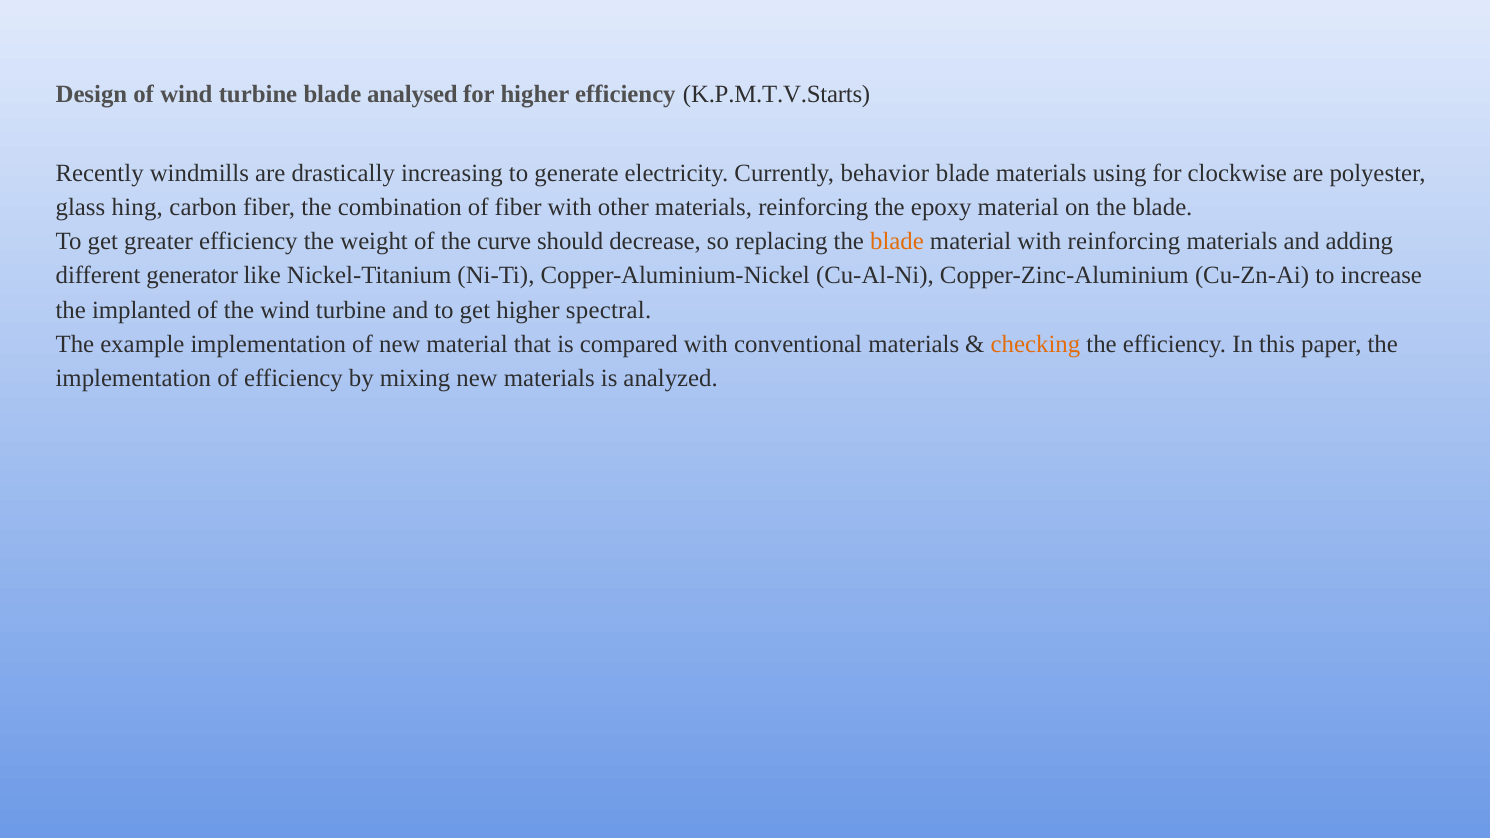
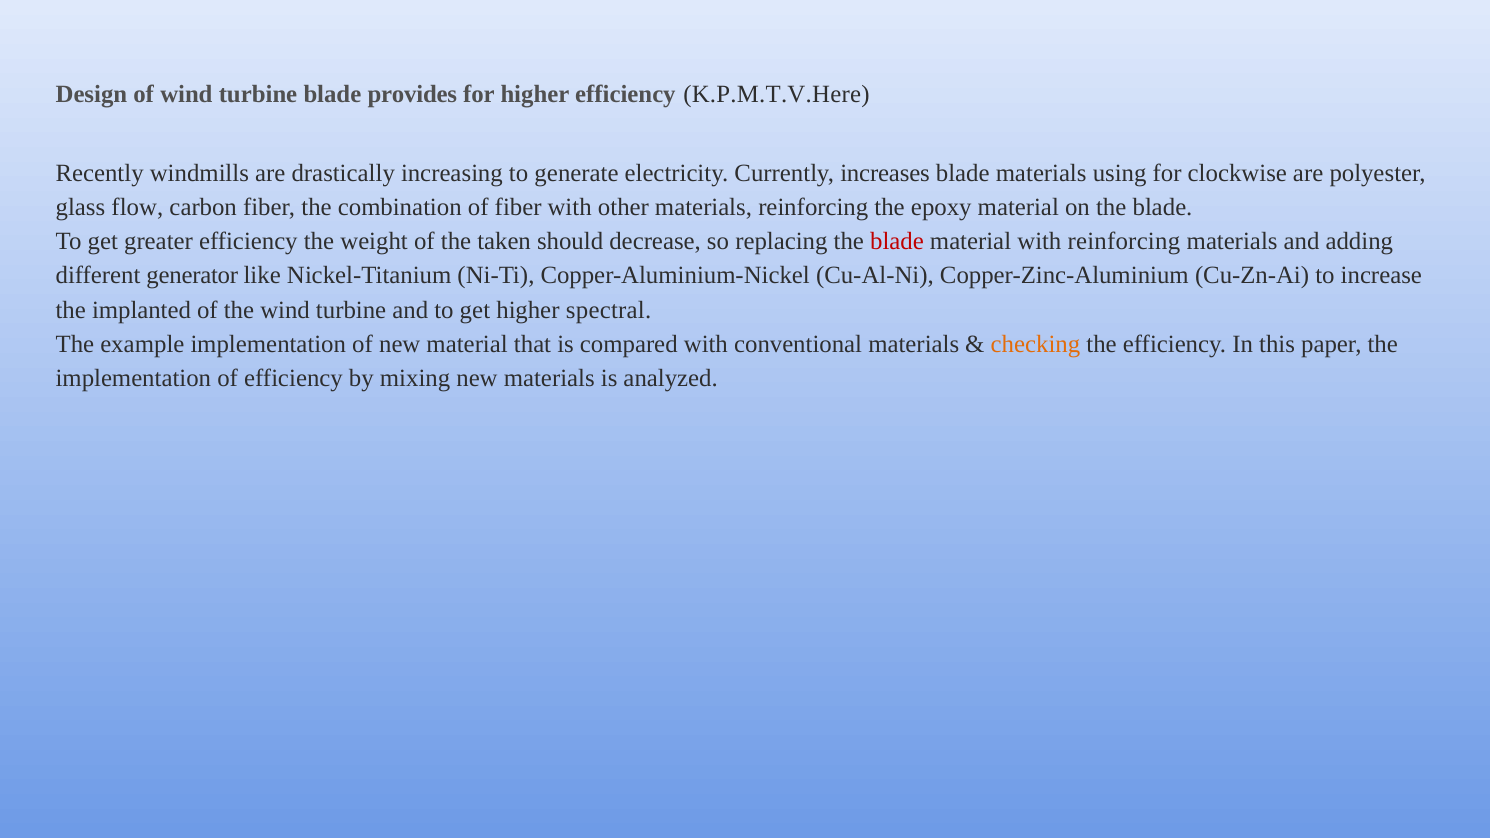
analysed: analysed -> provides
K.P.M.T.V.Starts: K.P.M.T.V.Starts -> K.P.M.T.V.Here
behavior: behavior -> increases
hing: hing -> flow
curve: curve -> taken
blade at (897, 241) colour: orange -> red
